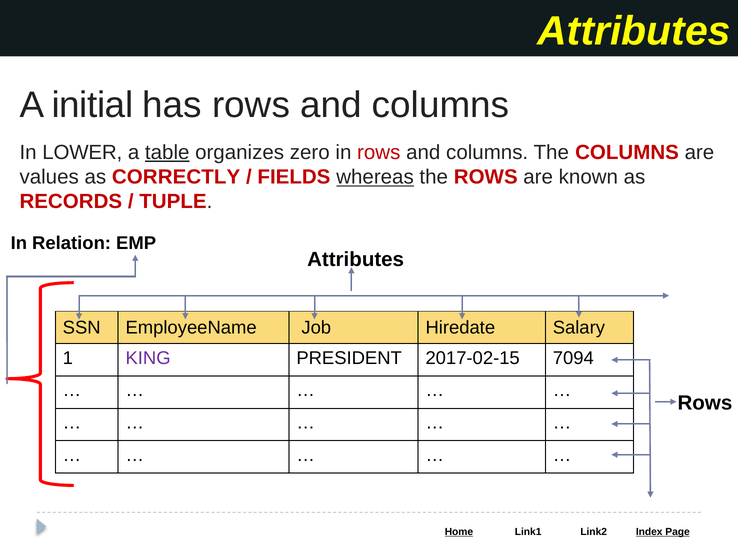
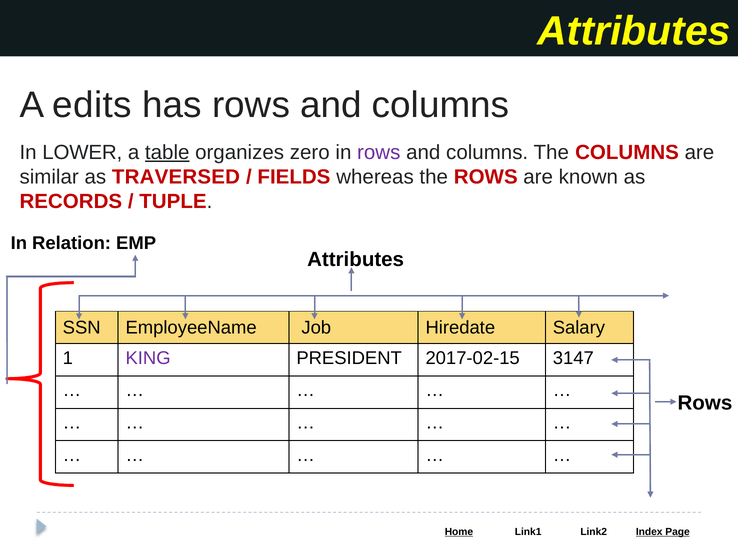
initial: initial -> edits
rows at (379, 153) colour: red -> purple
values: values -> similar
CORRECTLY: CORRECTLY -> TRAVERSED
whereas underline: present -> none
7094: 7094 -> 3147
